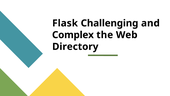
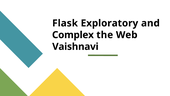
Challenging: Challenging -> Exploratory
Directory: Directory -> Vaishnavi
